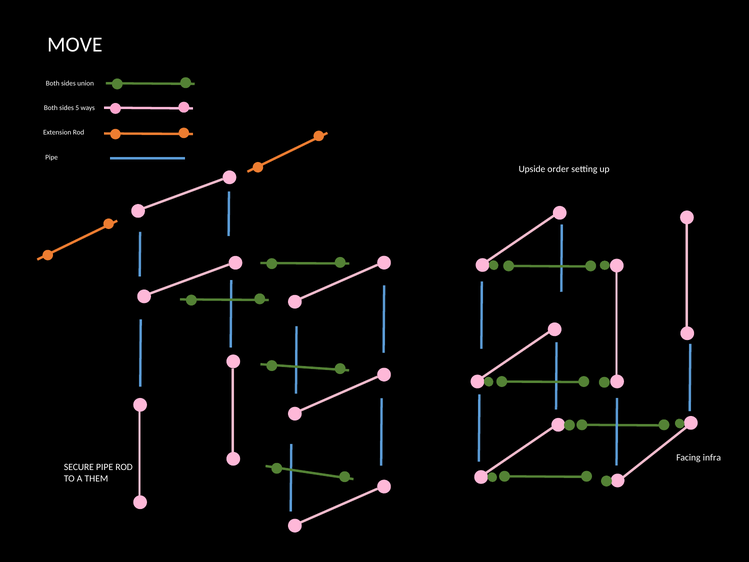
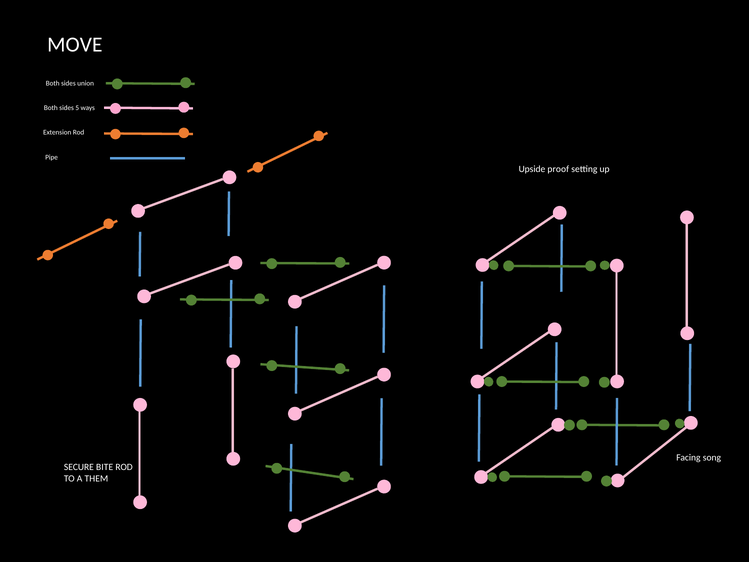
order: order -> proof
infra: infra -> song
SECURE PIPE: PIPE -> BITE
